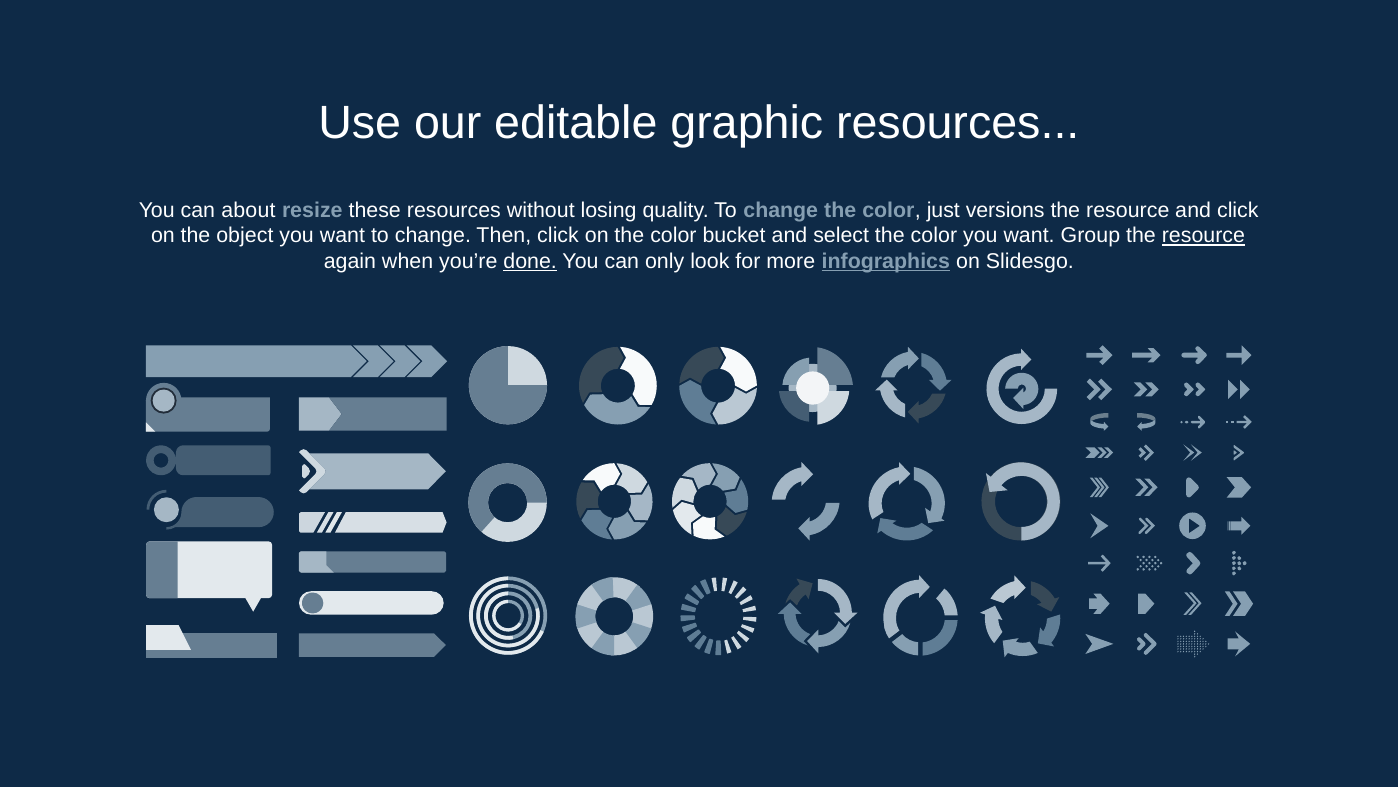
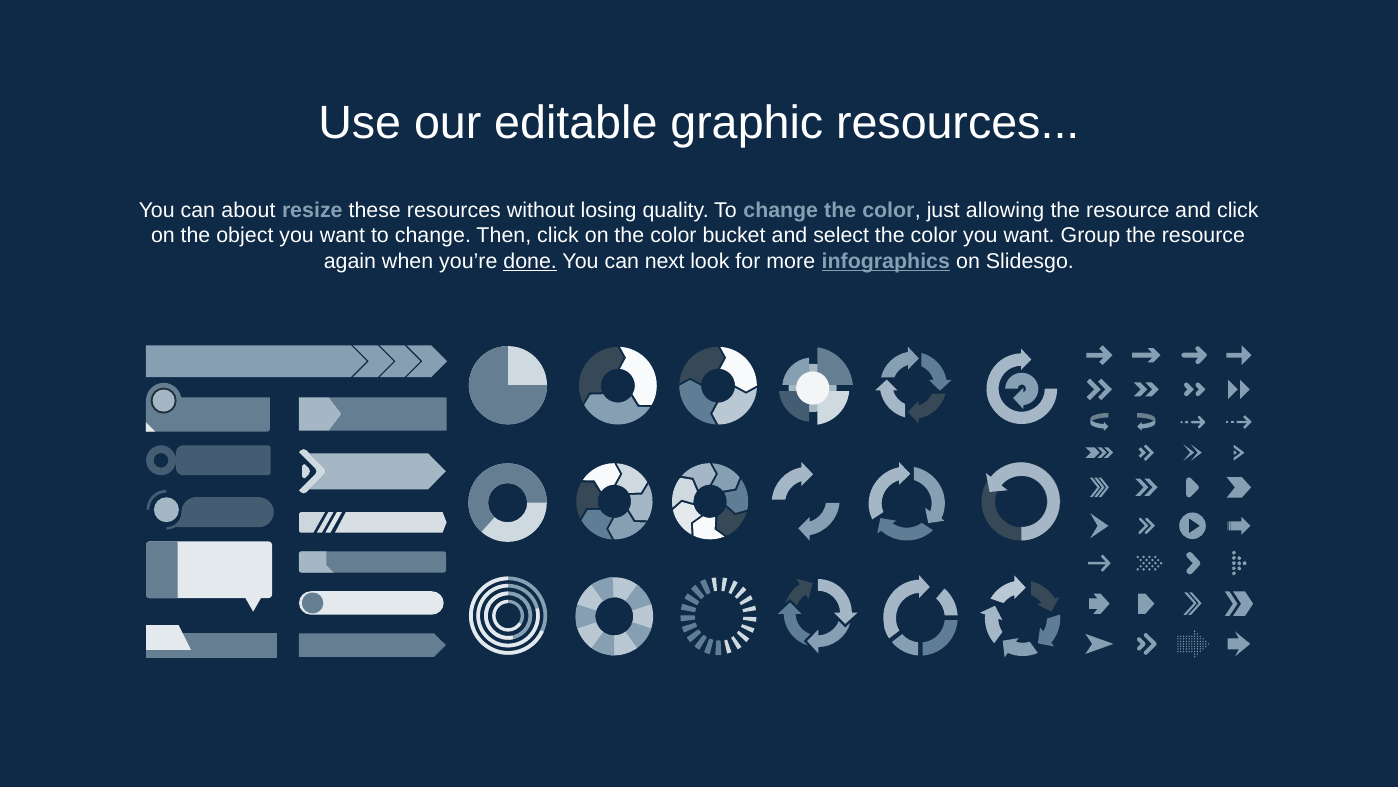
versions: versions -> allowing
resource at (1203, 236) underline: present -> none
only: only -> next
